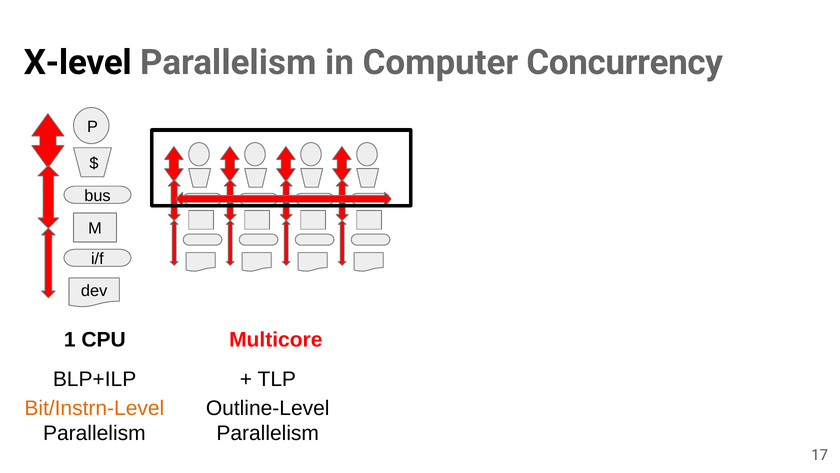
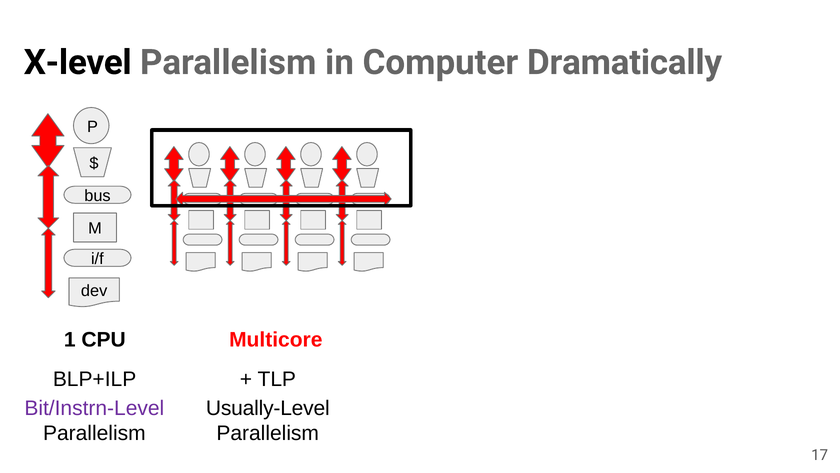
Concurrency: Concurrency -> Dramatically
Outline-Level: Outline-Level -> Usually-Level
Bit/Instrn-Level colour: orange -> purple
